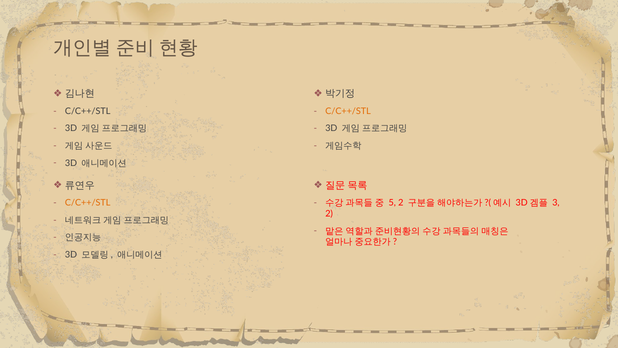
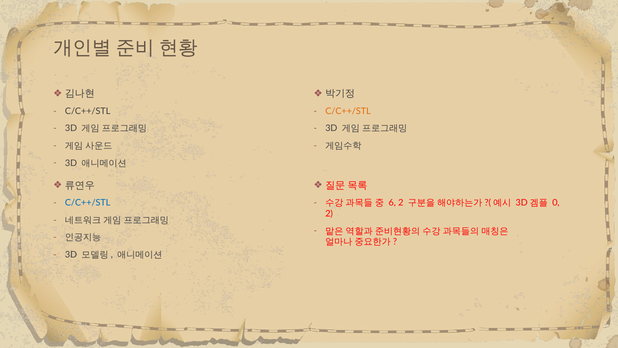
C/C++/STL at (88, 203) colour: orange -> blue
5: 5 -> 6
3: 3 -> 0
